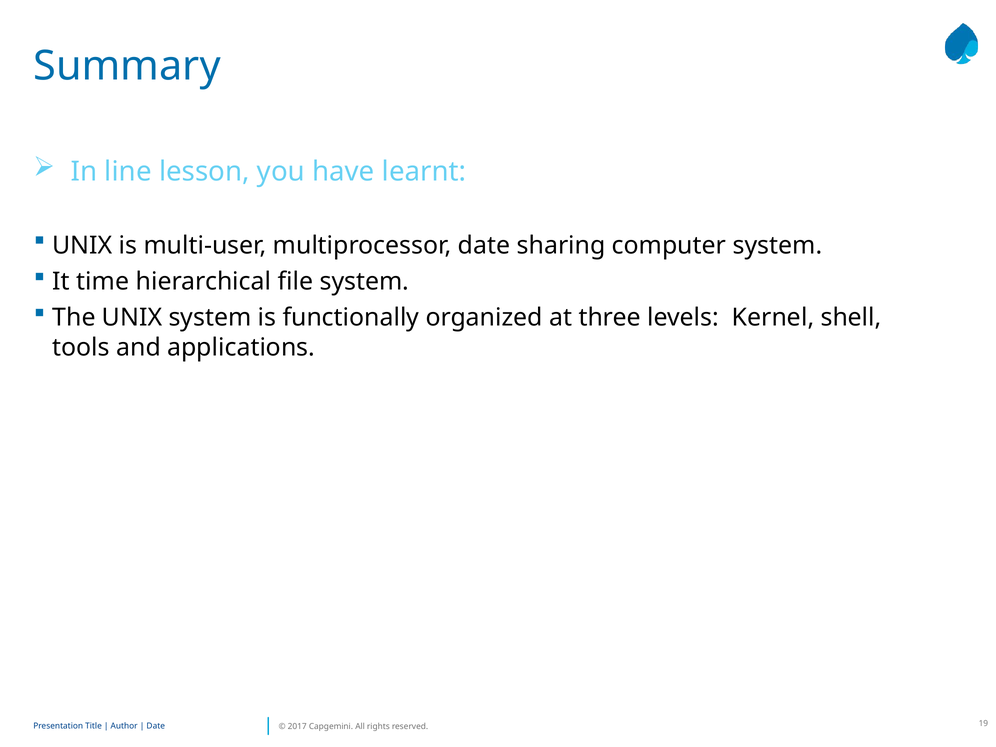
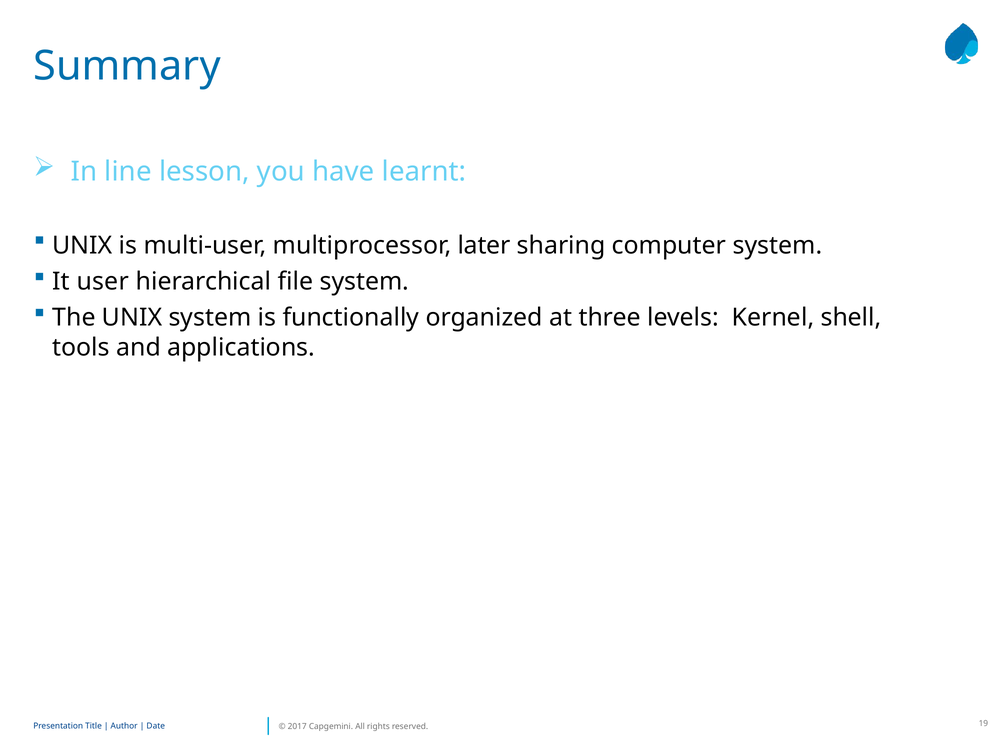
multiprocessor date: date -> later
time: time -> user
